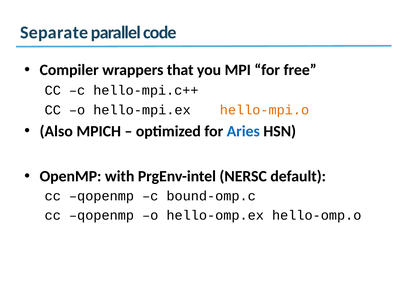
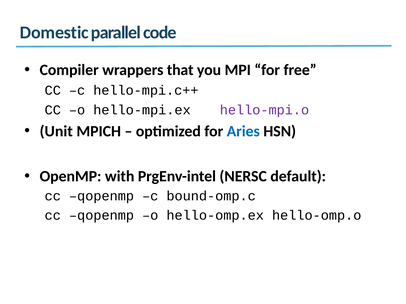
Separate: Separate -> Domestic
hello-mpi.o colour: orange -> purple
Also: Also -> Unit
